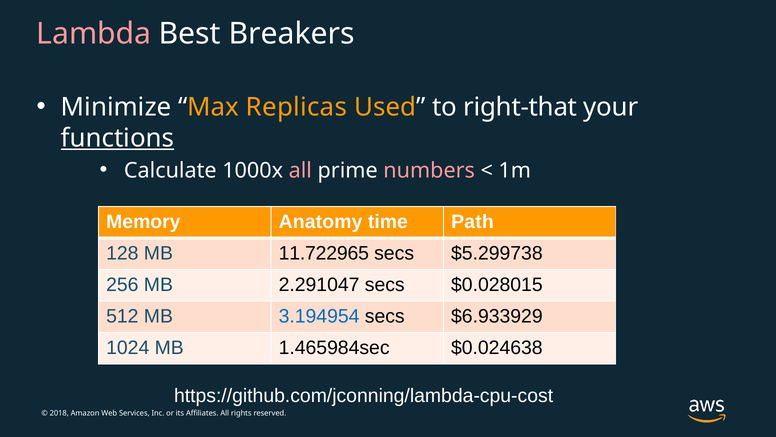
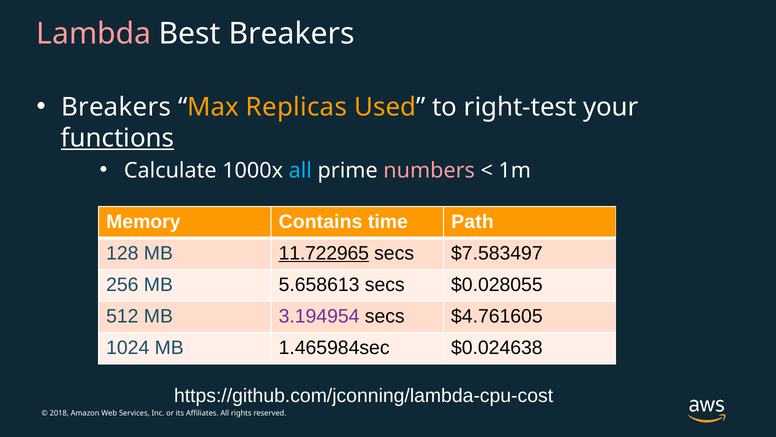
Minimize at (116, 107): Minimize -> Breakers
right-that: right-that -> right-test
all at (300, 170) colour: pink -> light blue
Anatomy: Anatomy -> Contains
11.722965 underline: none -> present
$5.299738: $5.299738 -> $7.583497
2.291047: 2.291047 -> 5.658613
$0.028015: $0.028015 -> $0.028055
3.194954 colour: blue -> purple
$6.933929: $6.933929 -> $4.761605
